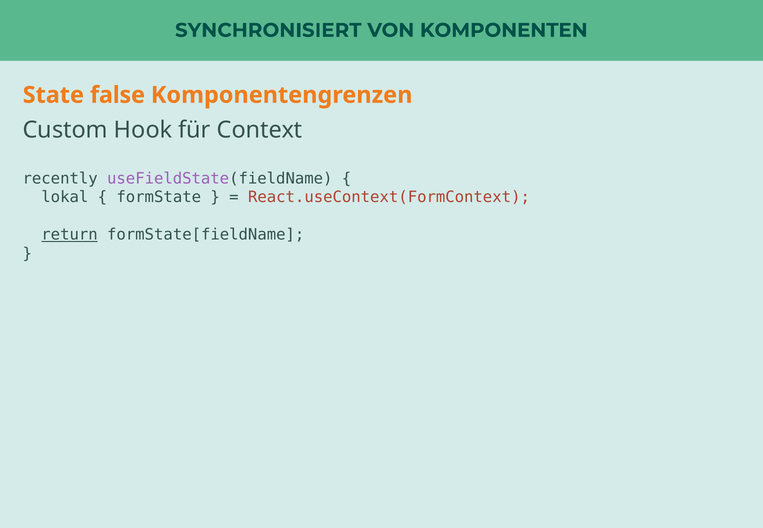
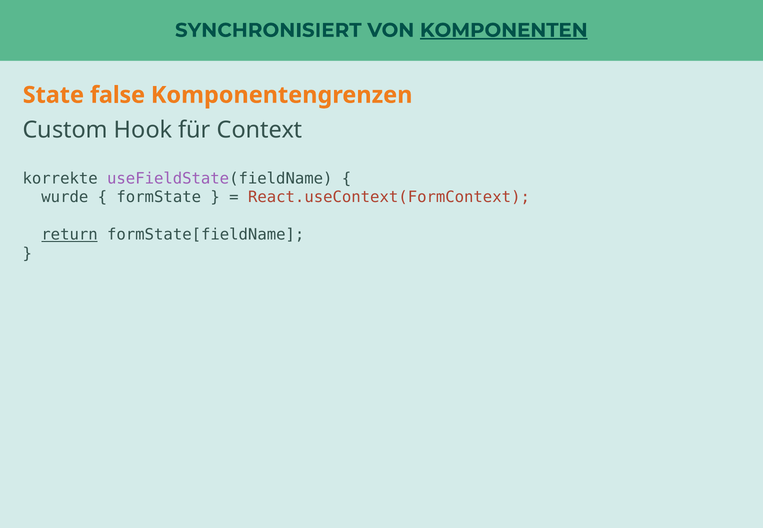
KOMPONENTEN underline: none -> present
recently: recently -> korrekte
lokal: lokal -> wurde
